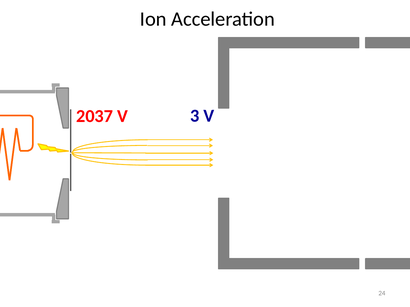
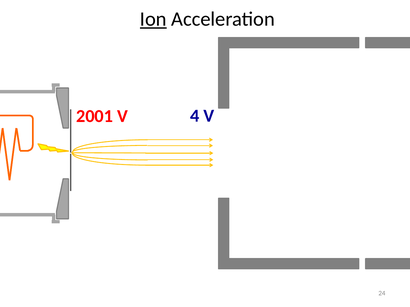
Ion underline: none -> present
2037: 2037 -> 2001
3: 3 -> 4
